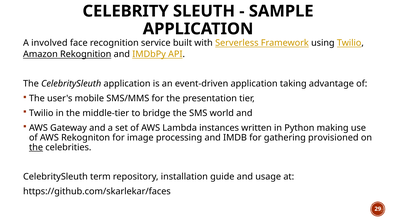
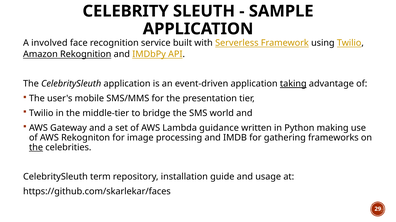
taking underline: none -> present
instances: instances -> guidance
provisioned: provisioned -> frameworks
